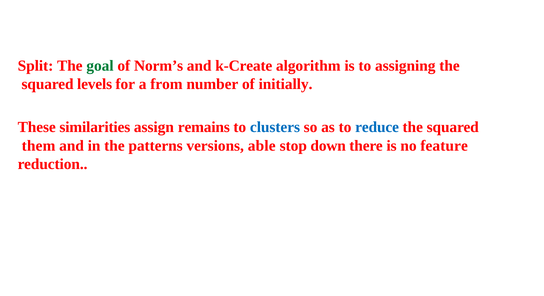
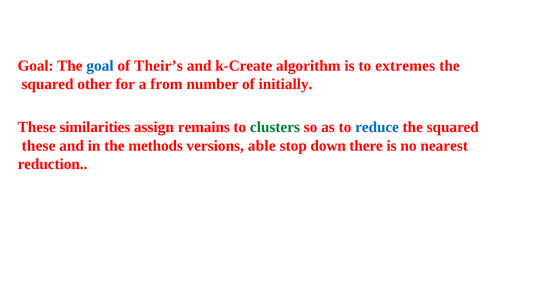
Split at (36, 66): Split -> Goal
goal at (100, 66) colour: green -> blue
Norm’s: Norm’s -> Their’s
assigning: assigning -> extremes
levels: levels -> other
clusters colour: blue -> green
them at (39, 146): them -> these
patterns: patterns -> methods
feature: feature -> nearest
